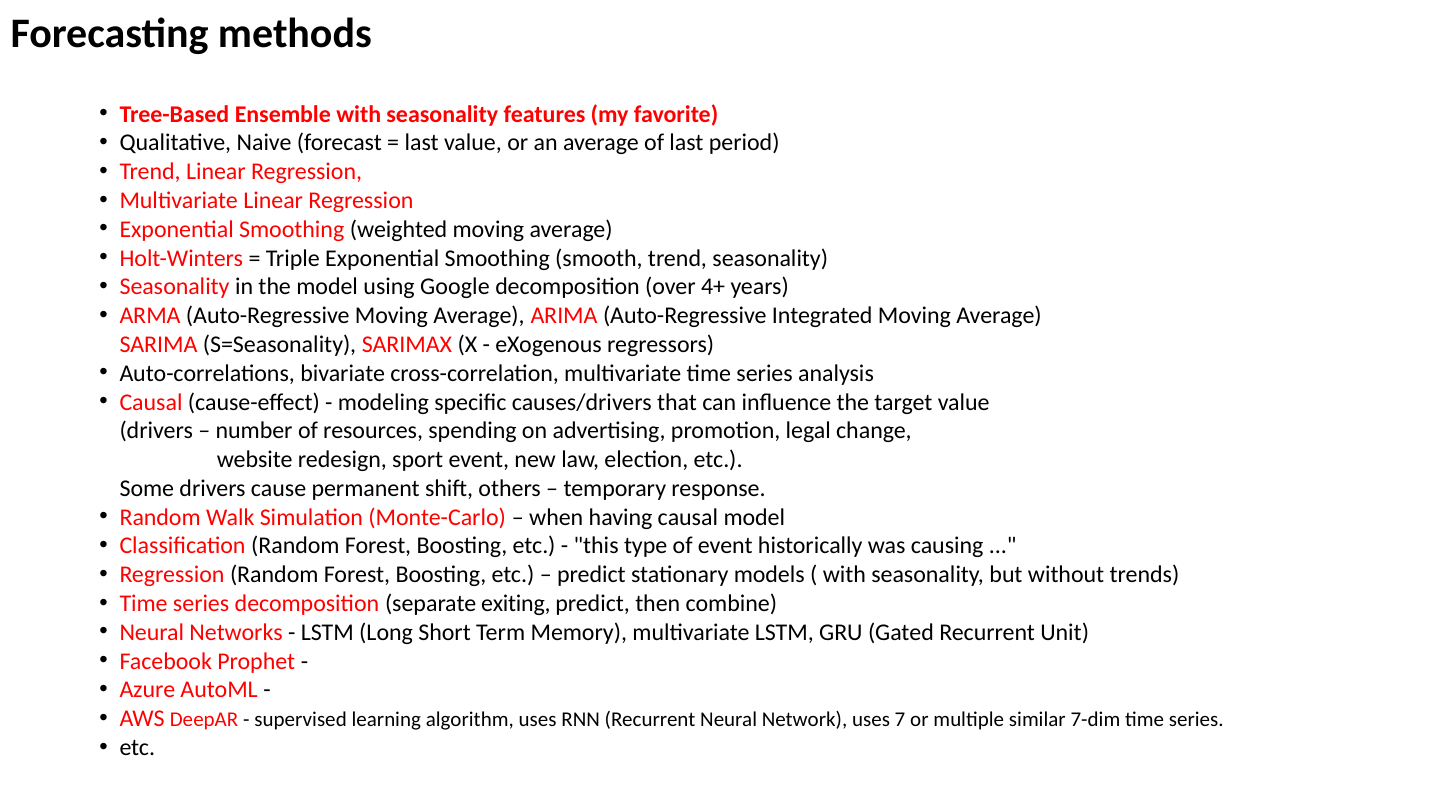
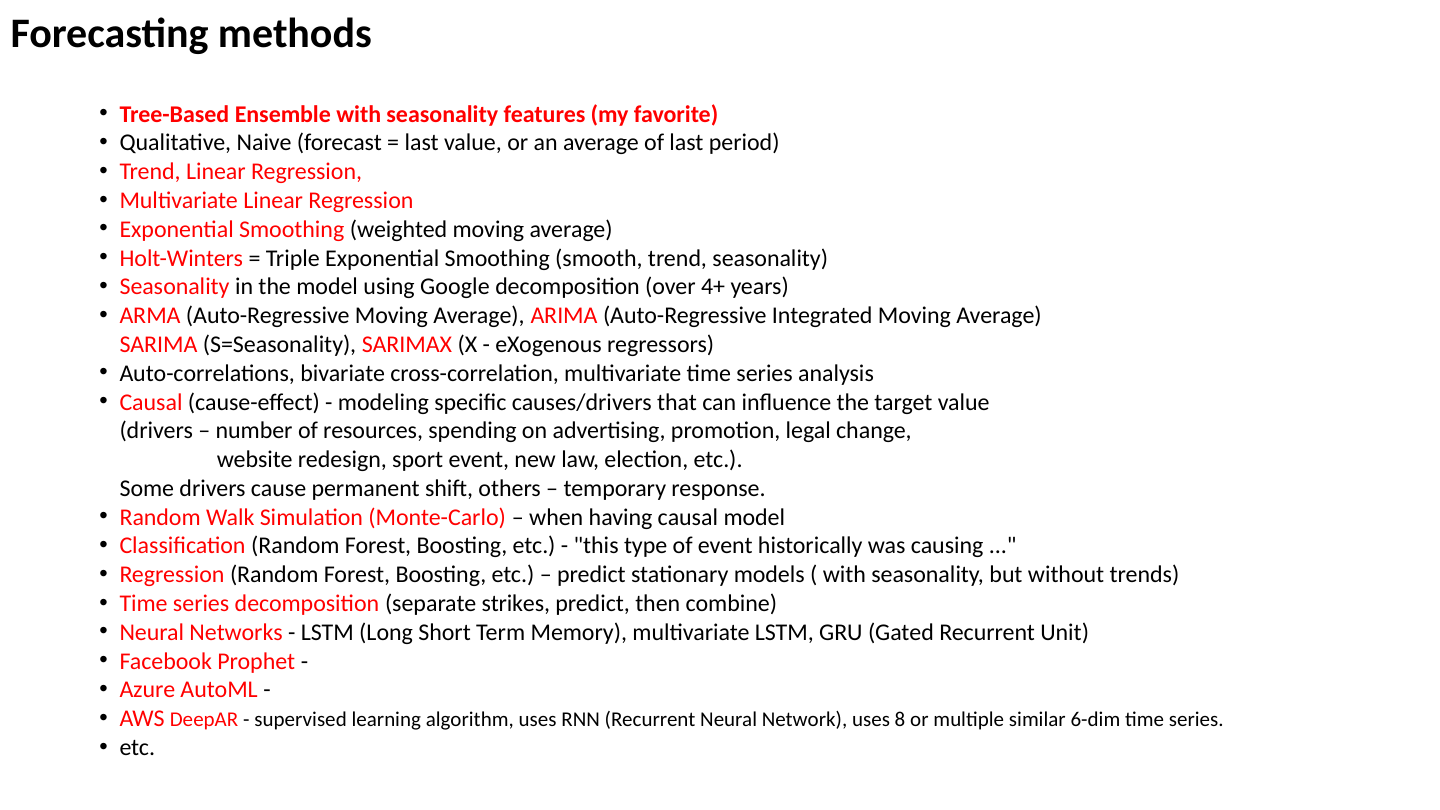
exiting: exiting -> strikes
7: 7 -> 8
7-dim: 7-dim -> 6-dim
